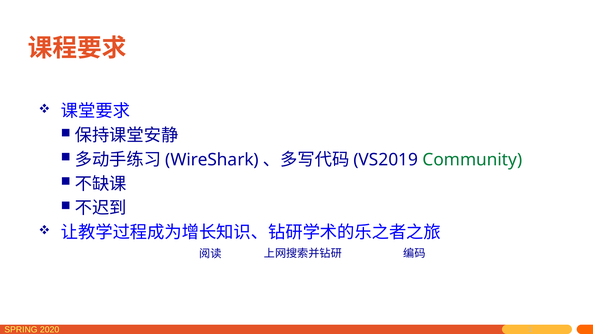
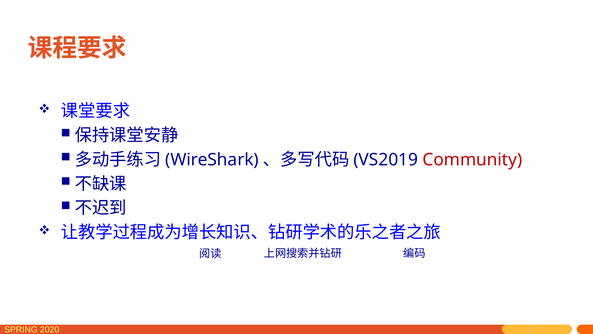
Community colour: green -> red
